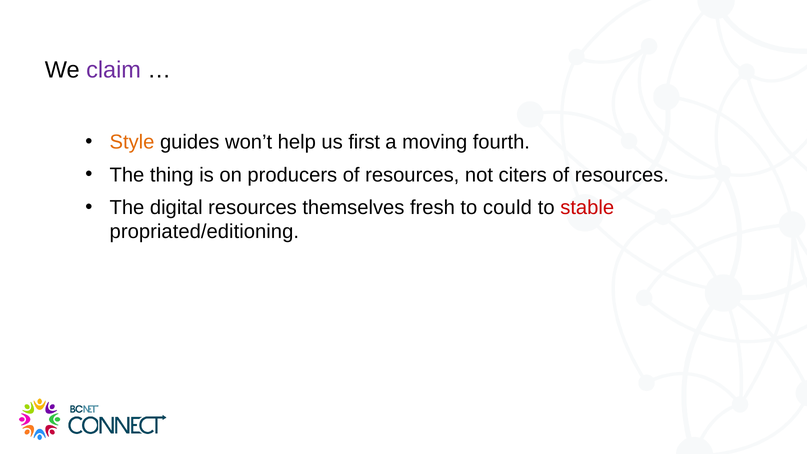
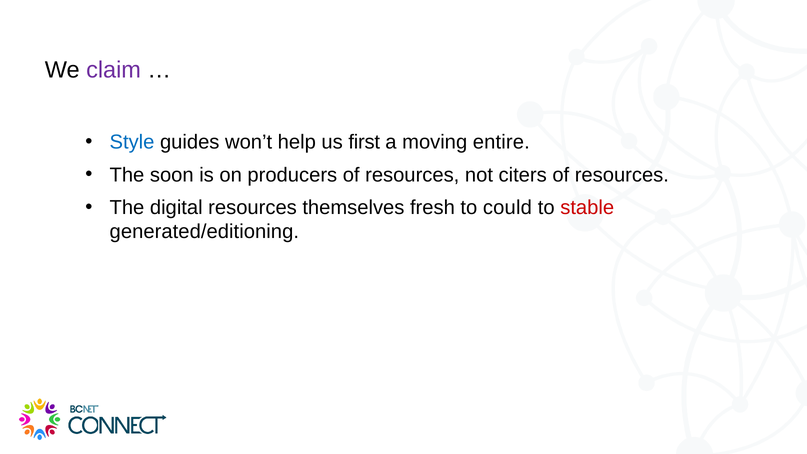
Style colour: orange -> blue
fourth: fourth -> entire
thing: thing -> soon
propriated/editioning: propriated/editioning -> generated/editioning
